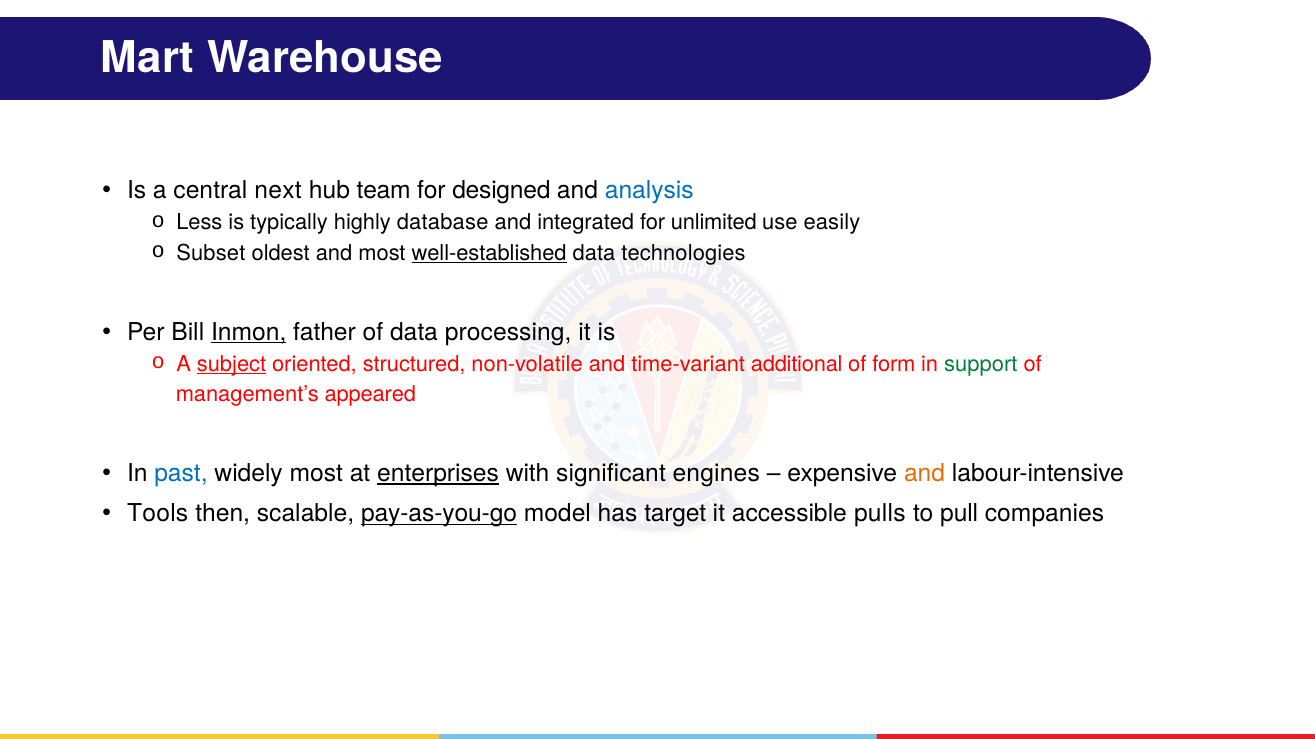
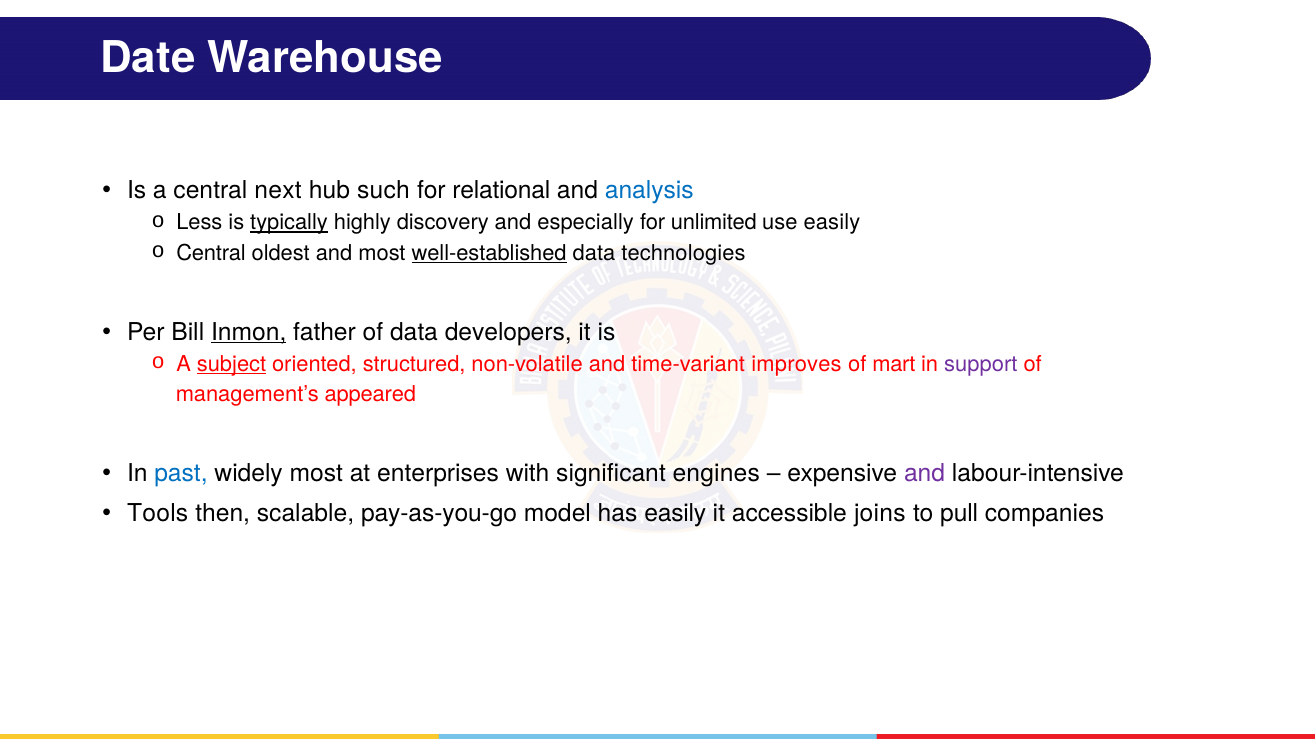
Mart: Mart -> Date
team: team -> such
designed: designed -> relational
typically underline: none -> present
database: database -> discovery
integrated: integrated -> especially
Subset at (211, 253): Subset -> Central
processing: processing -> developers
additional: additional -> improves
form: form -> mart
support colour: green -> purple
enterprises underline: present -> none
and at (925, 474) colour: orange -> purple
pay-as-you-go underline: present -> none
has target: target -> easily
pulls: pulls -> joins
